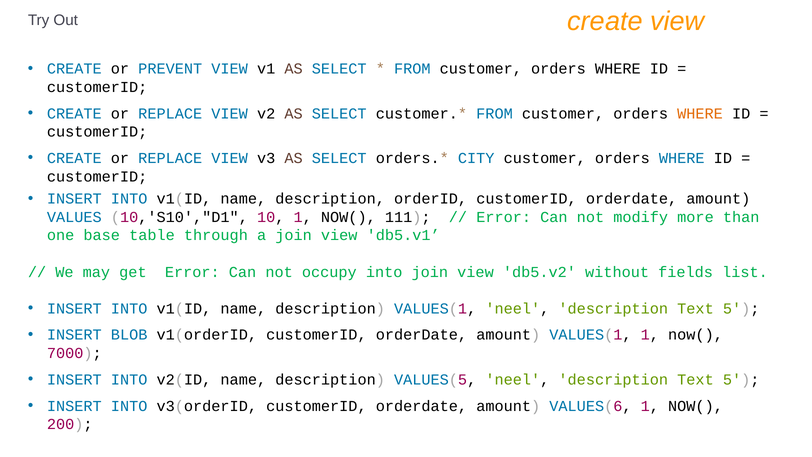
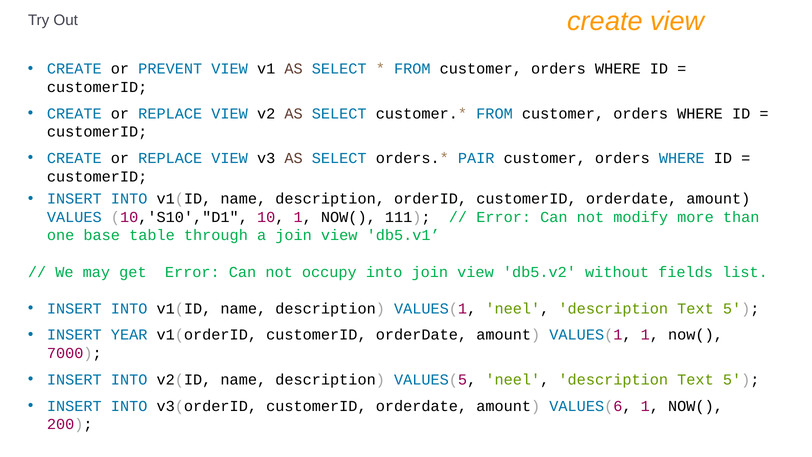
WHERE at (700, 114) colour: orange -> black
CITY: CITY -> PAIR
BLOB: BLOB -> YEAR
